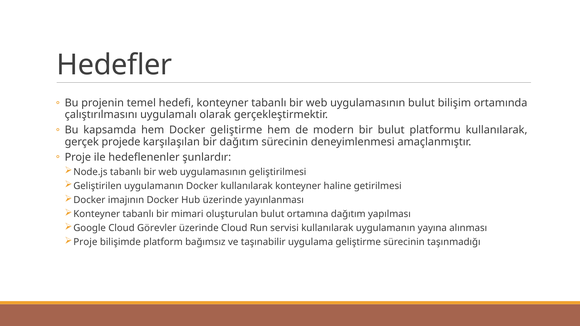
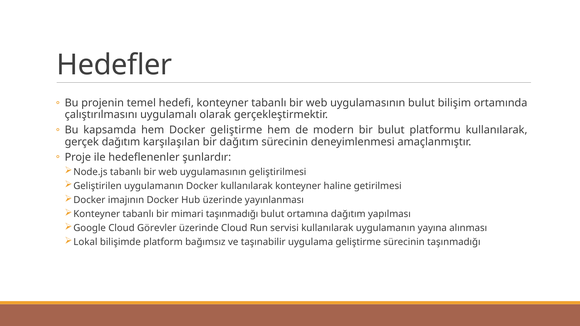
gerçek projede: projede -> dağıtım
mimari oluşturulan: oluşturulan -> taşınmadığı
Proje at (85, 242): Proje -> Lokal
